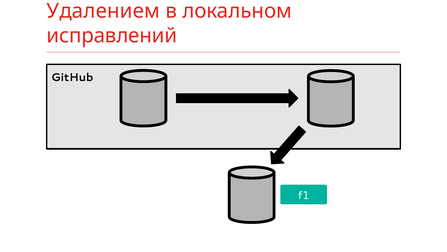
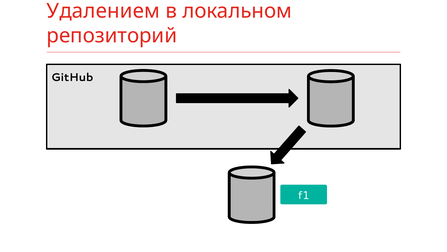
исправлений: исправлений -> репозиторий
